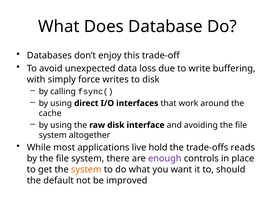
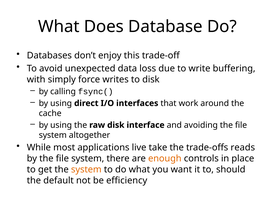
hold: hold -> take
enough colour: purple -> orange
improved: improved -> efficiency
